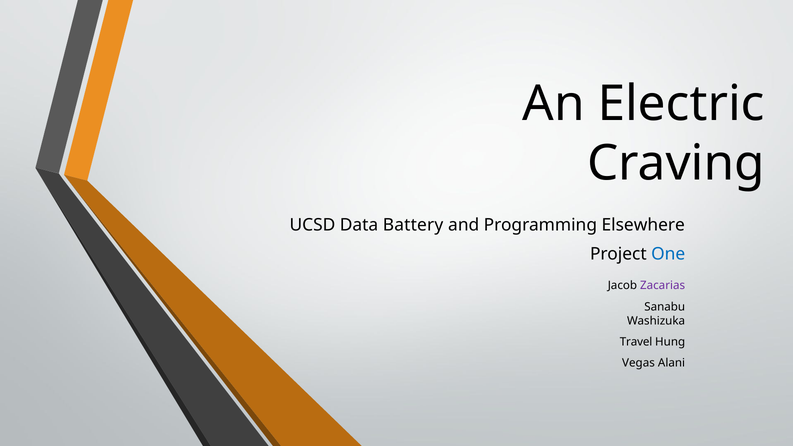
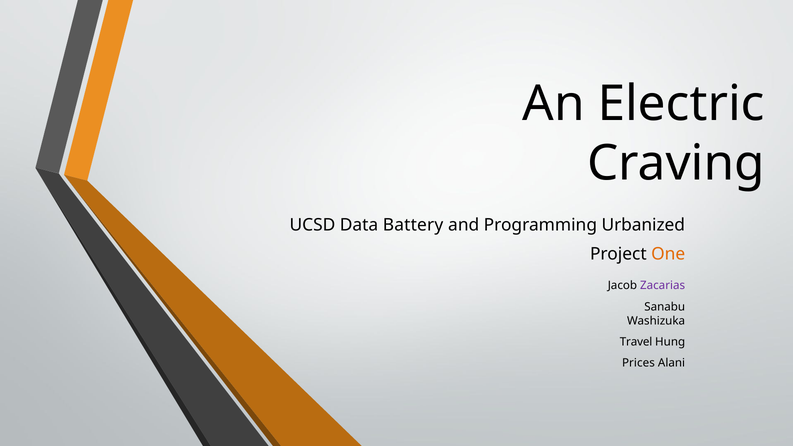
Elsewhere: Elsewhere -> Urbanized
One colour: blue -> orange
Vegas: Vegas -> Prices
